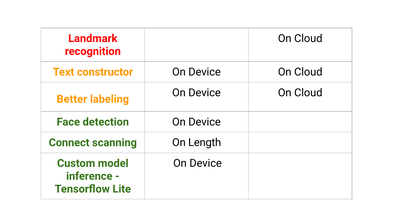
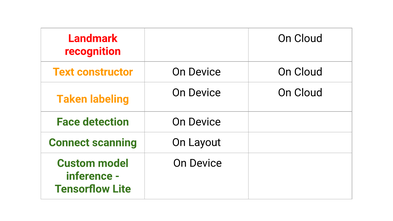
Better: Better -> Taken
Length: Length -> Layout
